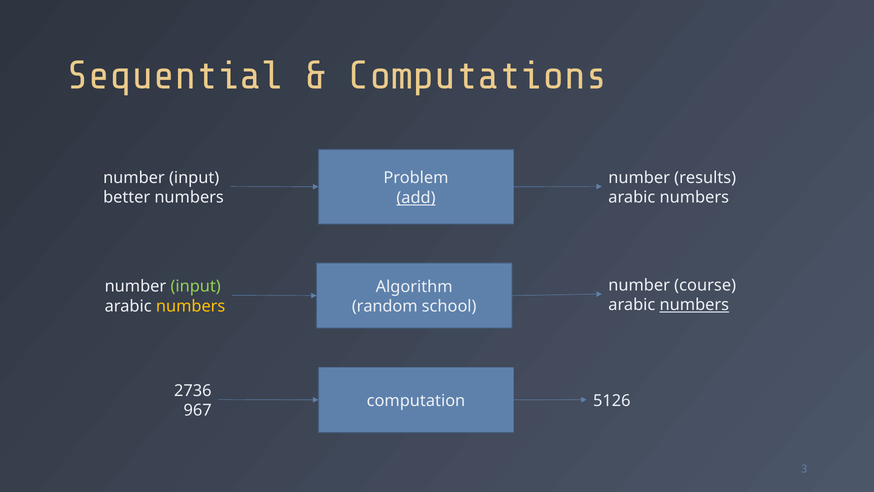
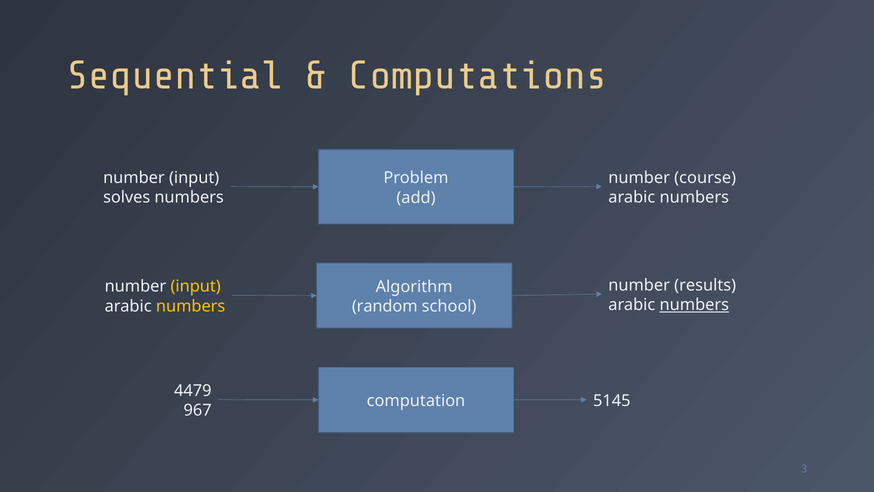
results: results -> course
better: better -> solves
add underline: present -> none
course: course -> results
input at (196, 286) colour: light green -> yellow
2736: 2736 -> 4479
5126: 5126 -> 5145
